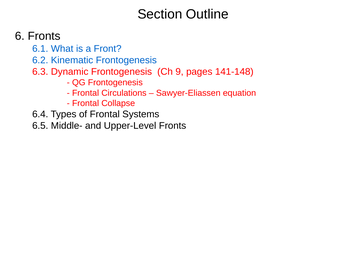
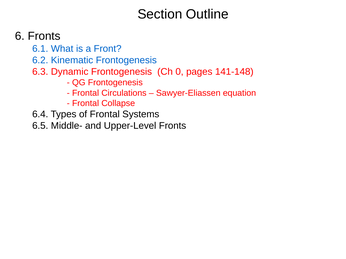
9: 9 -> 0
